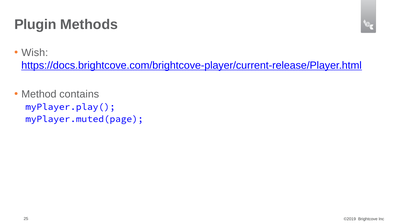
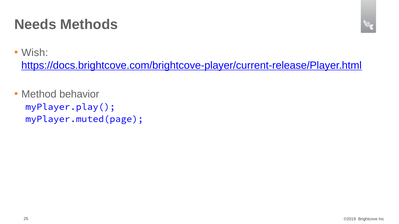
Plugin: Plugin -> Needs
contains: contains -> behavior
